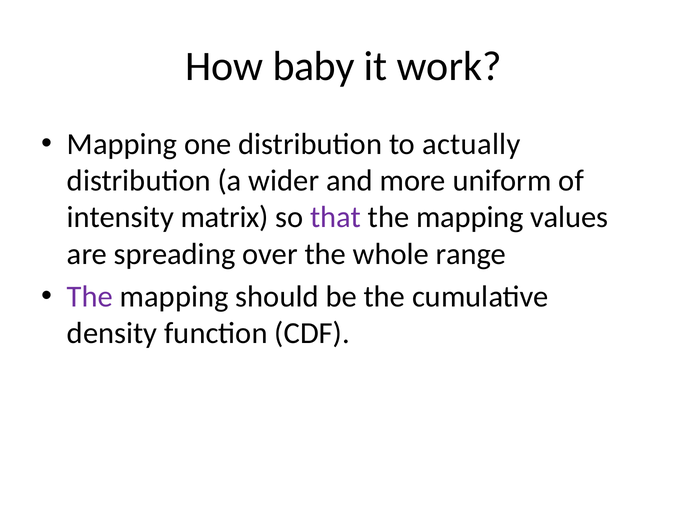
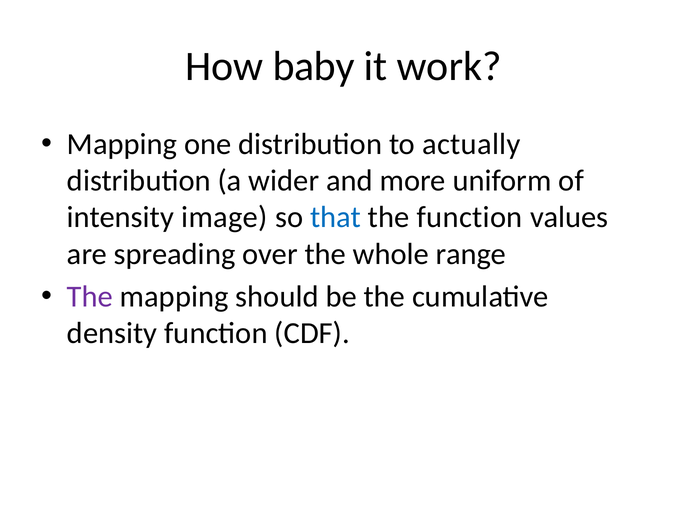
matrix: matrix -> image
that colour: purple -> blue
mapping at (470, 217): mapping -> function
